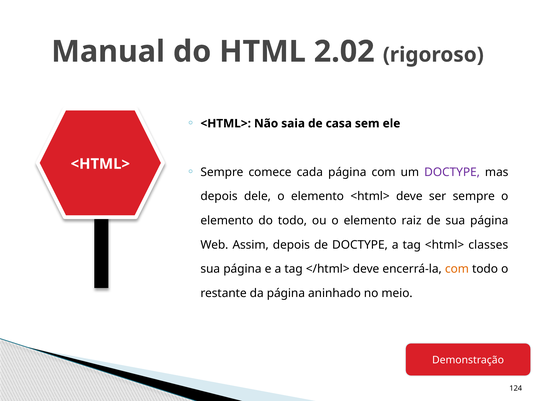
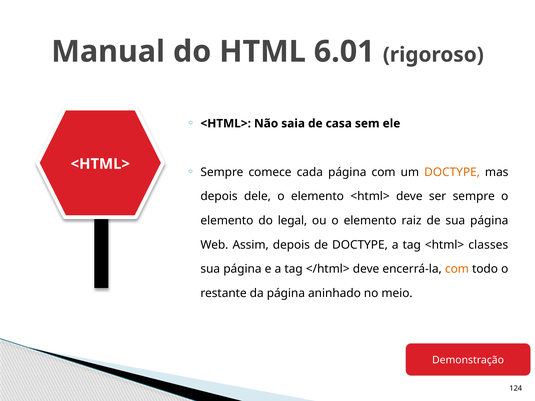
2.02: 2.02 -> 6.01
DOCTYPE at (452, 172) colour: purple -> orange
do todo: todo -> legal
